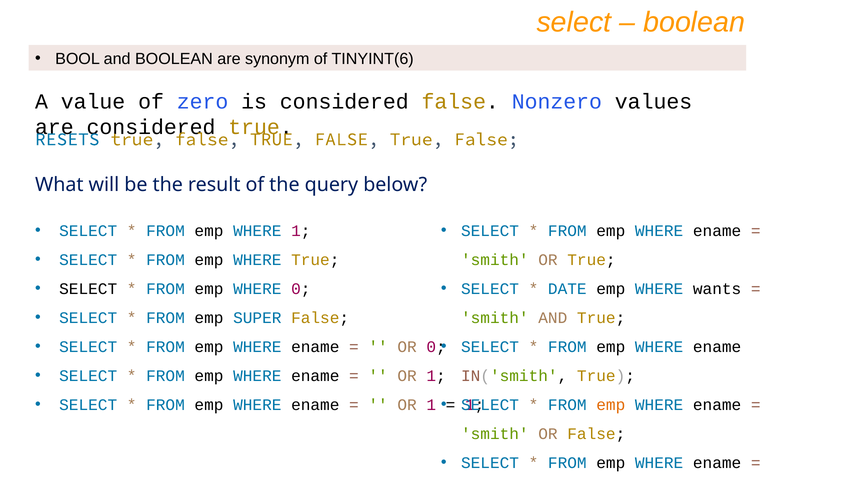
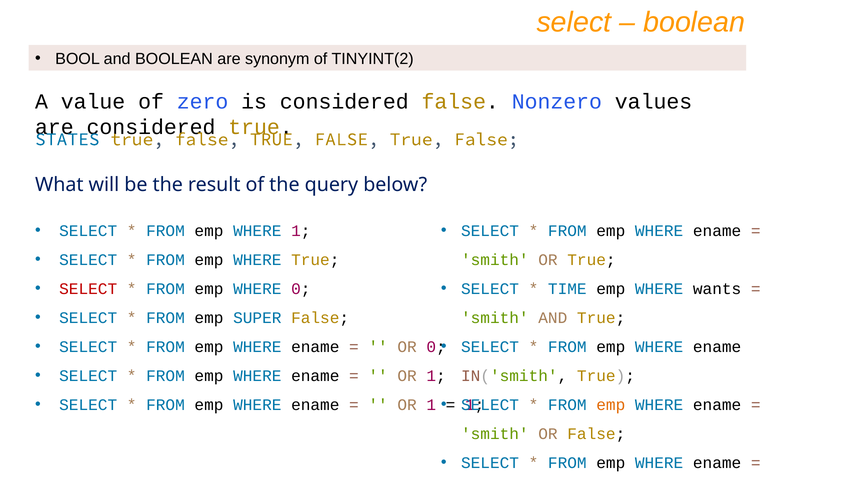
TINYINT(6: TINYINT(6 -> TINYINT(2
RESETS: RESETS -> STATES
SELECT at (88, 289) colour: black -> red
DATE: DATE -> TIME
